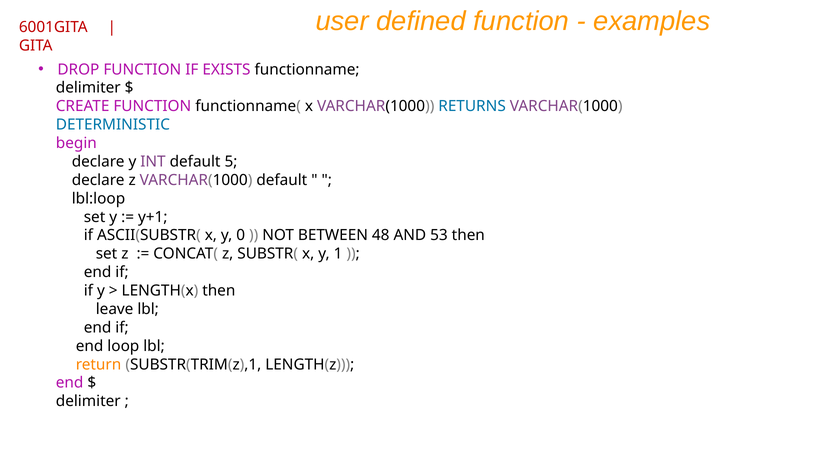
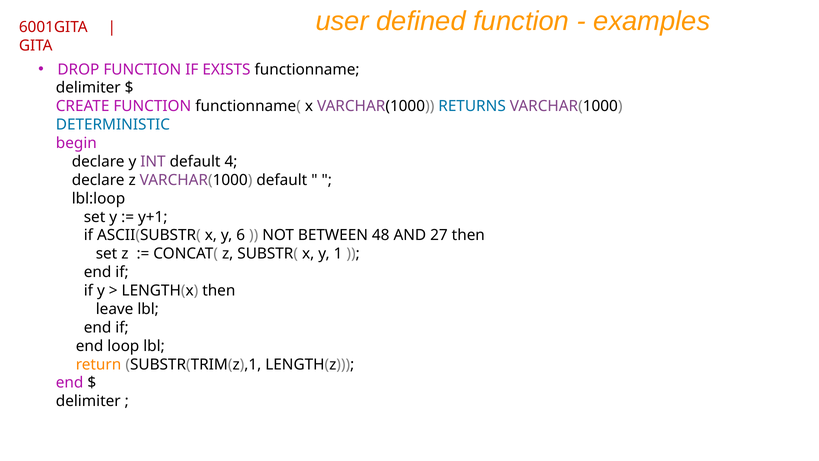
5: 5 -> 4
0: 0 -> 6
53: 53 -> 27
